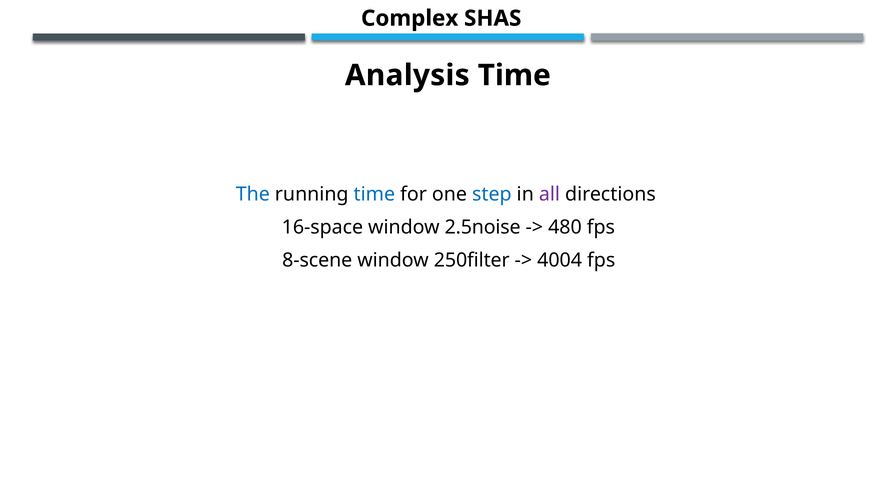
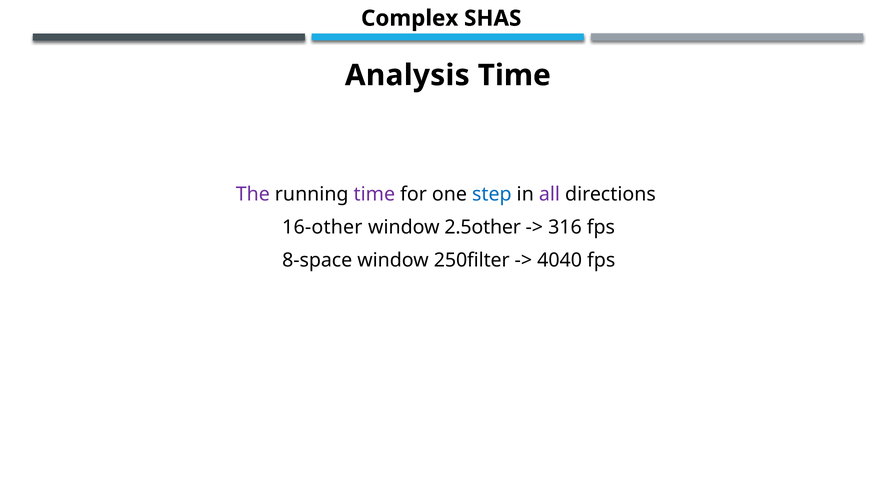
The colour: blue -> purple
time at (374, 194) colour: blue -> purple
16-space: 16-space -> 16-other
2.5noise: 2.5noise -> 2.5other
480: 480 -> 316
8-scene: 8-scene -> 8-space
4004: 4004 -> 4040
